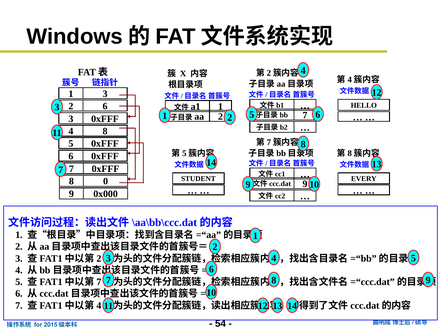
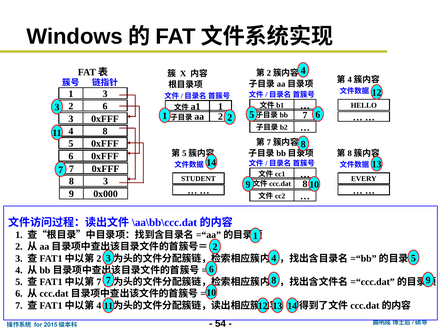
8 0: 0 -> 3
9 at (305, 184): 9 -> 8
